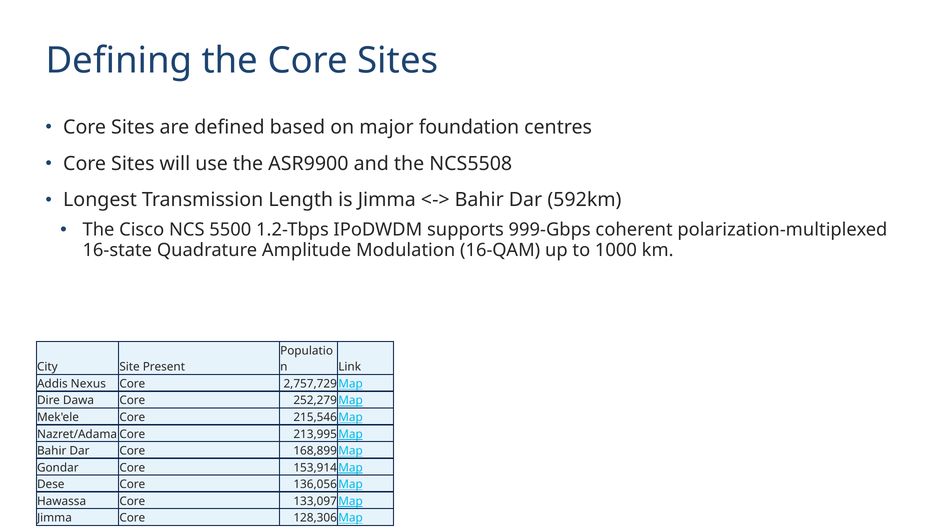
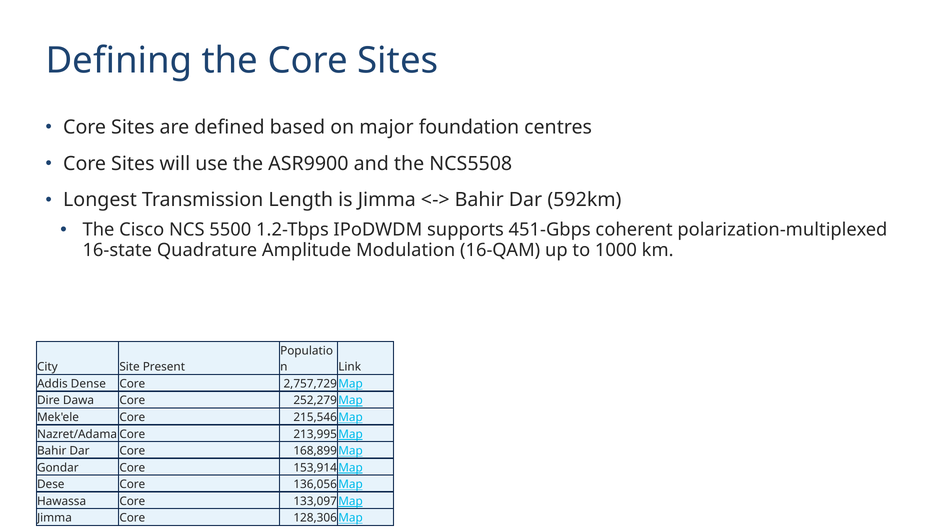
999-Gbps: 999-Gbps -> 451-Gbps
Nexus: Nexus -> Dense
